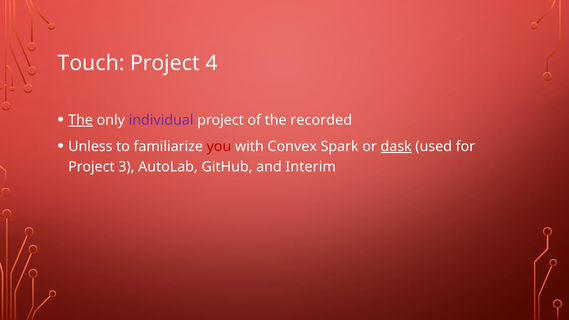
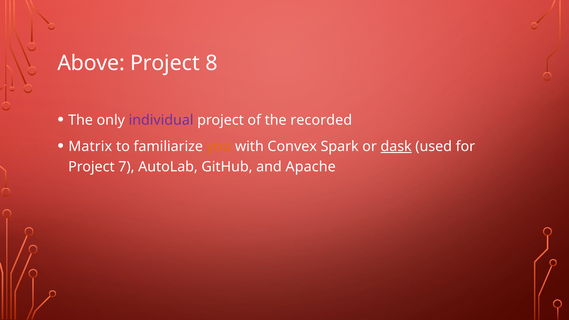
Touch: Touch -> Above
4: 4 -> 8
The at (81, 120) underline: present -> none
Unless: Unless -> Matrix
you colour: red -> orange
3: 3 -> 7
Interim: Interim -> Apache
